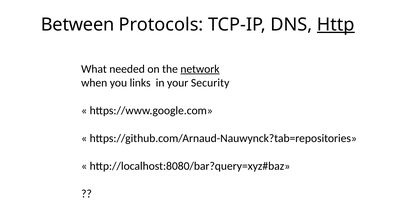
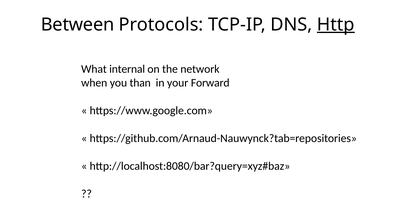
needed: needed -> internal
network underline: present -> none
links: links -> than
Security: Security -> Forward
